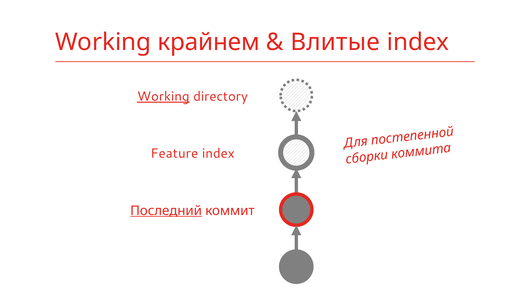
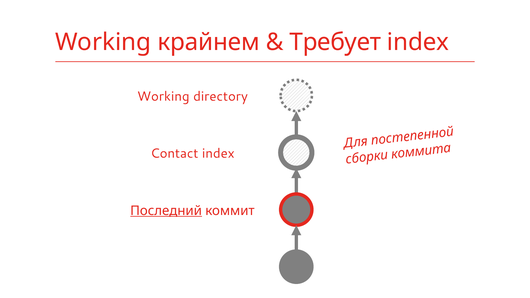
Влитые: Влитые -> Требует
Working at (163, 97) underline: present -> none
Feature: Feature -> Contact
